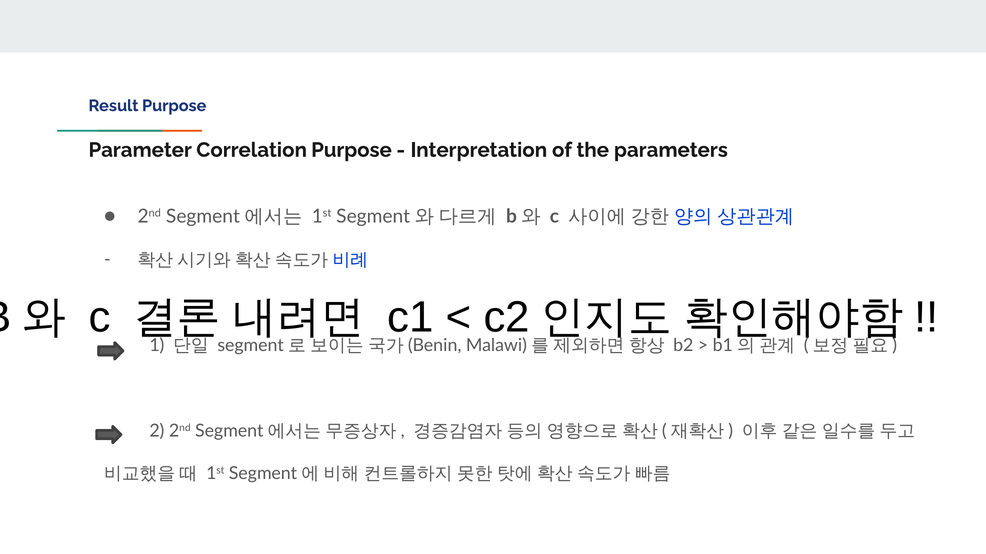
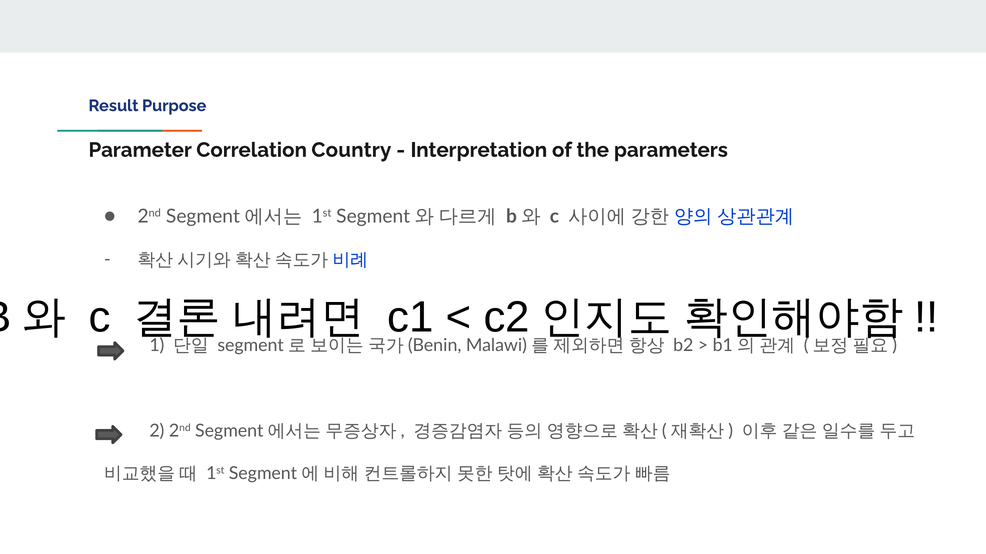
Correlation Purpose: Purpose -> Country
